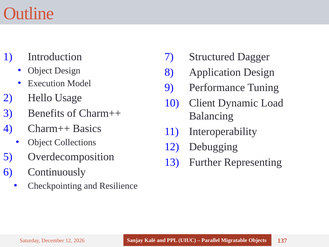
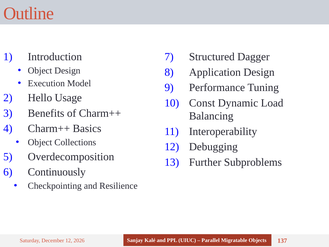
Client: Client -> Const
Representing: Representing -> Subproblems
